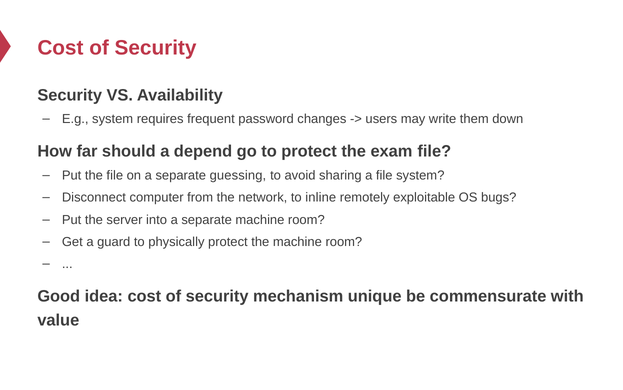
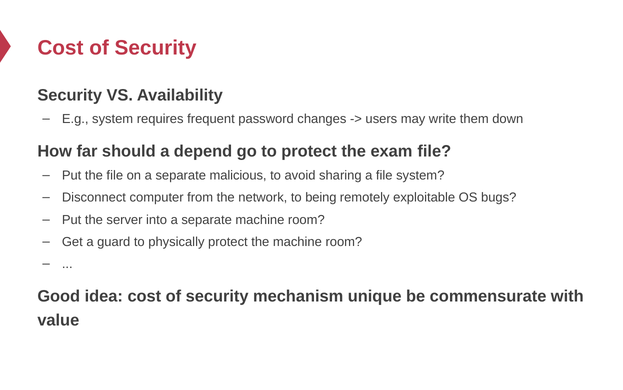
guessing: guessing -> malicious
inline: inline -> being
